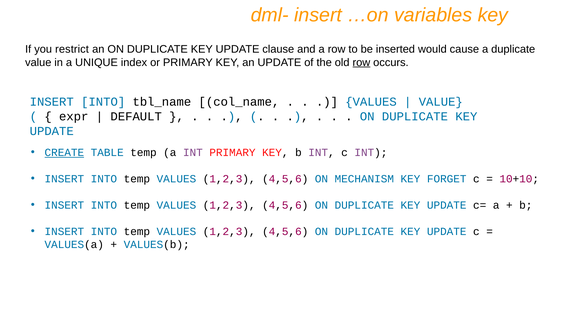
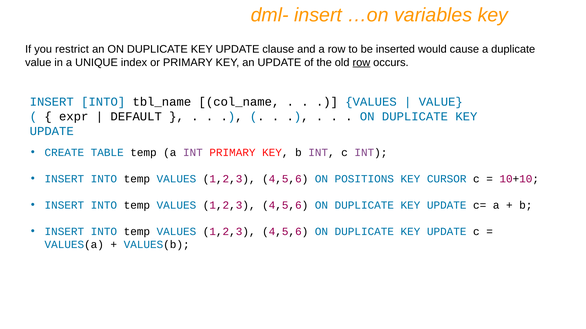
CREATE underline: present -> none
MECHANISM: MECHANISM -> POSITIONS
FORGET: FORGET -> CURSOR
